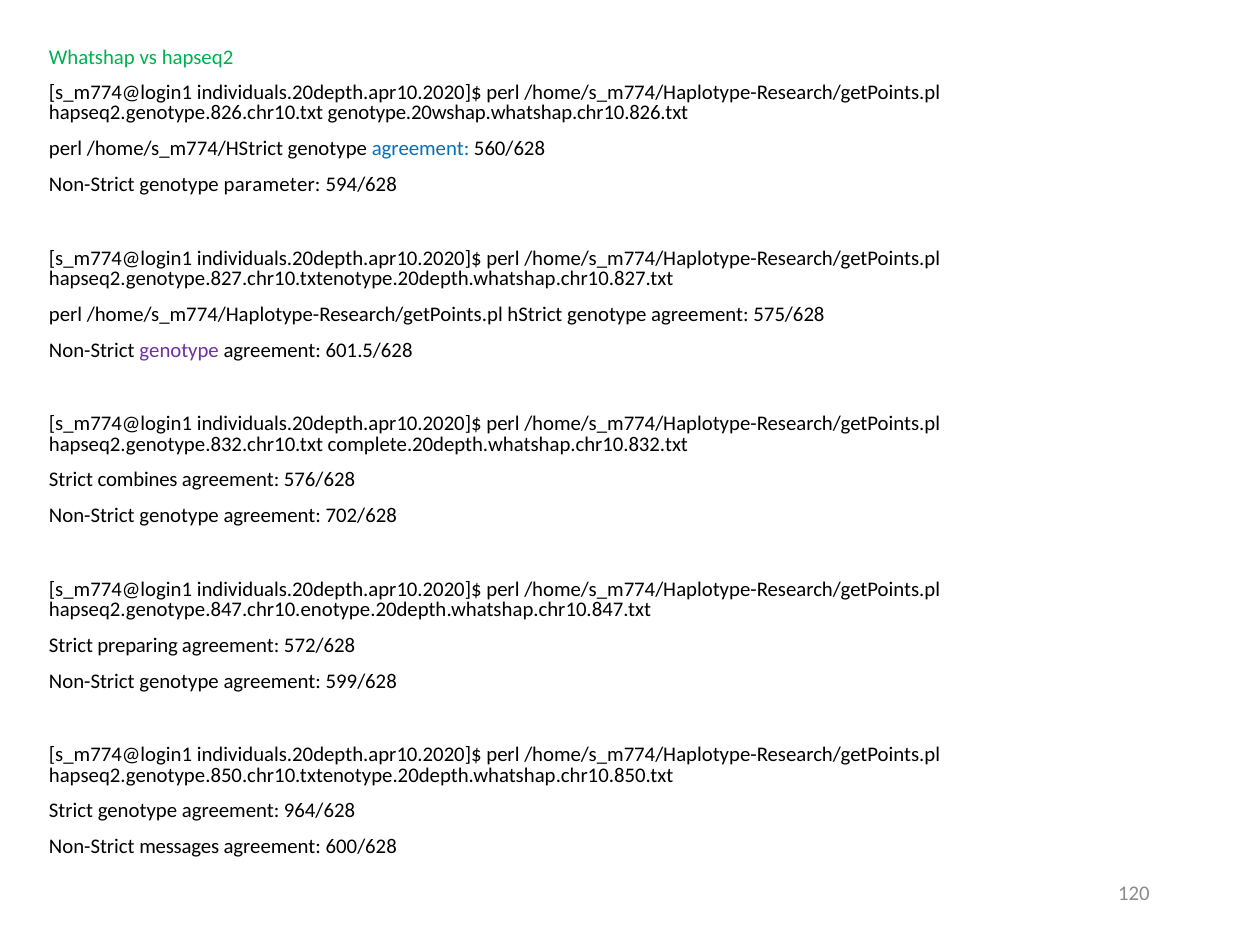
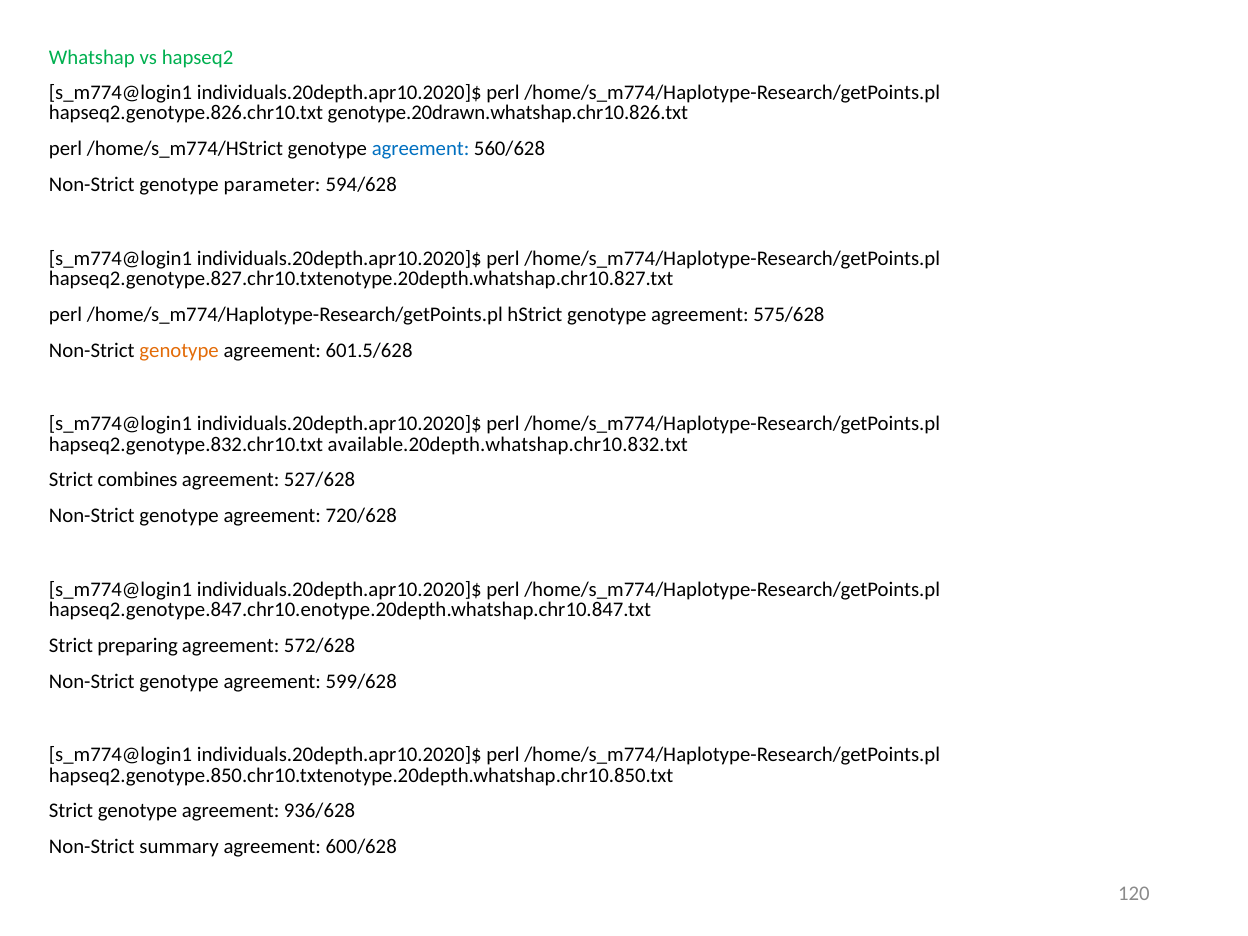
genotype.20wshap.whatshap.chr10.826.txt: genotype.20wshap.whatshap.chr10.826.txt -> genotype.20drawn.whatshap.chr10.826.txt
genotype at (179, 350) colour: purple -> orange
complete.20depth.whatshap.chr10.832.txt: complete.20depth.whatshap.chr10.832.txt -> available.20depth.whatshap.chr10.832.txt
576/628: 576/628 -> 527/628
702/628: 702/628 -> 720/628
964/628: 964/628 -> 936/628
messages: messages -> summary
